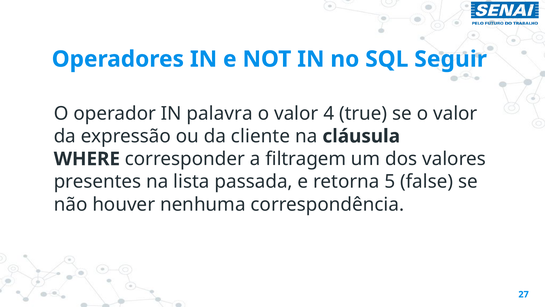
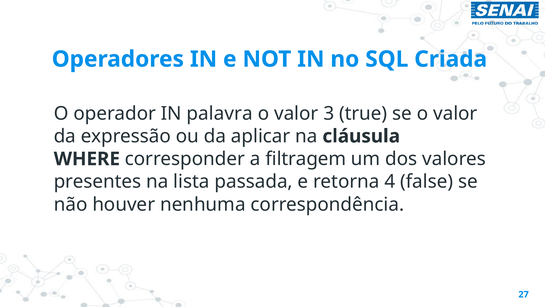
Seguir: Seguir -> Criada
4: 4 -> 3
cliente: cliente -> aplicar
5: 5 -> 4
